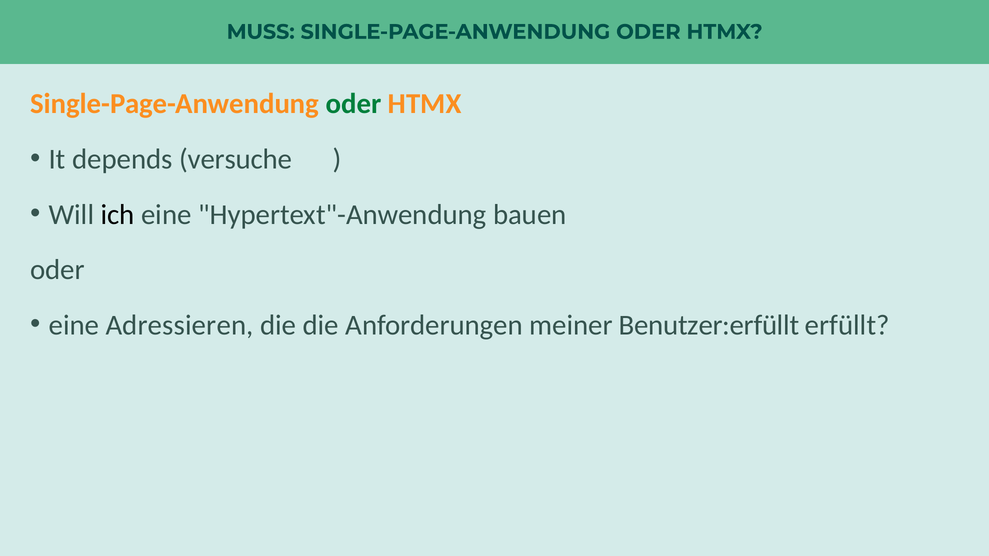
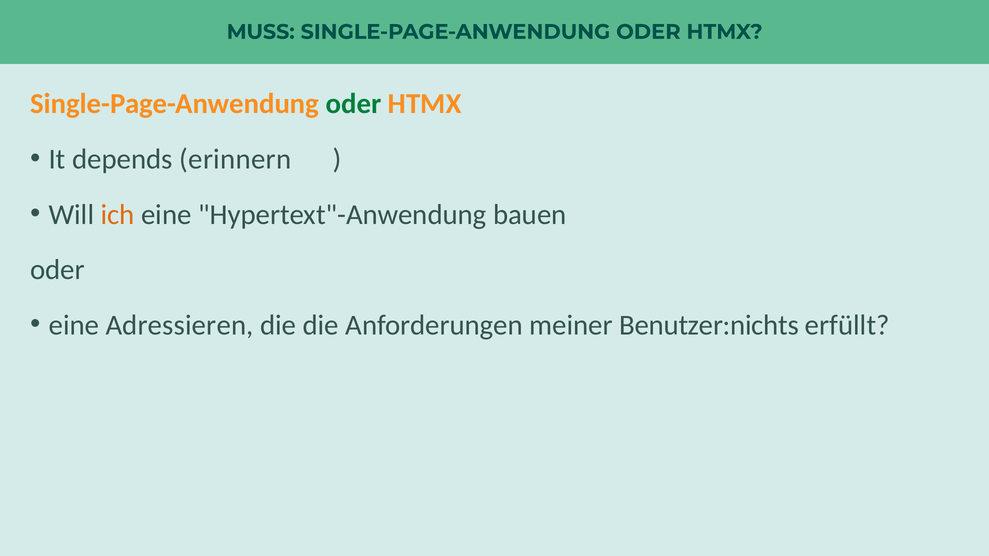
versuche: versuche -> erinnern
ich colour: black -> orange
Benutzer:erfüllt: Benutzer:erfüllt -> Benutzer:nichts
